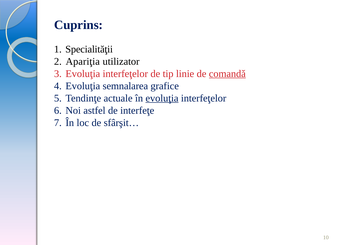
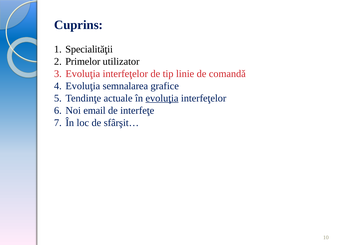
Apariţia: Apariţia -> Primelor
comandǎ underline: present -> none
astfel: astfel -> email
